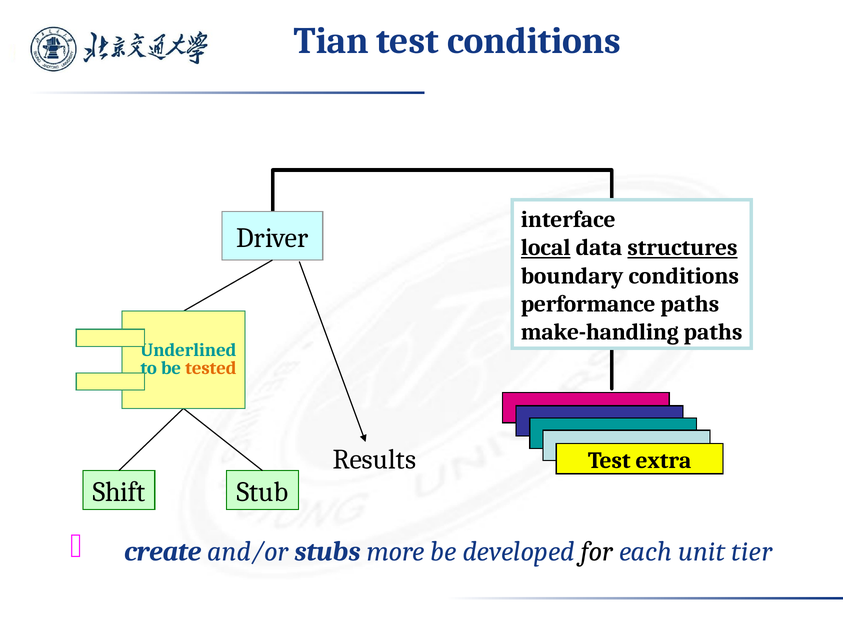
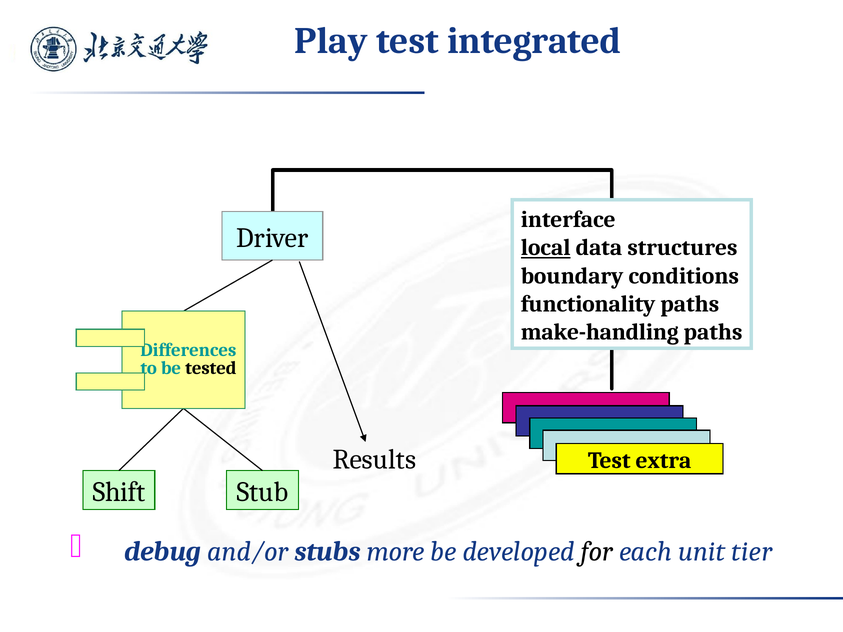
Tian: Tian -> Play
test conditions: conditions -> integrated
structures underline: present -> none
performance: performance -> functionality
Underlined: Underlined -> Differences
tested colour: orange -> black
create: create -> debug
